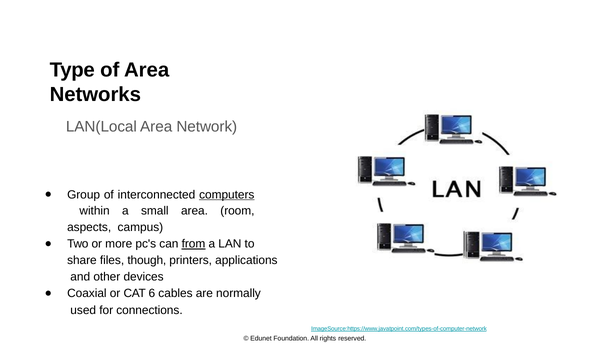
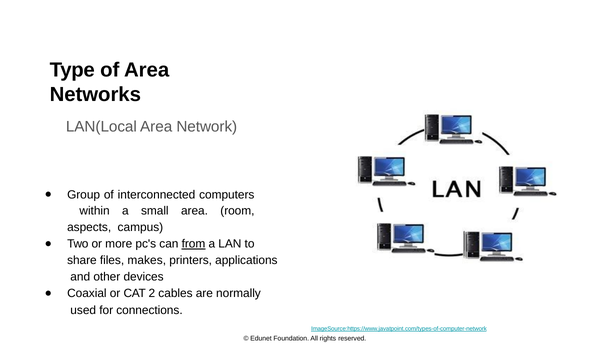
computers underline: present -> none
though: though -> makes
6: 6 -> 2
